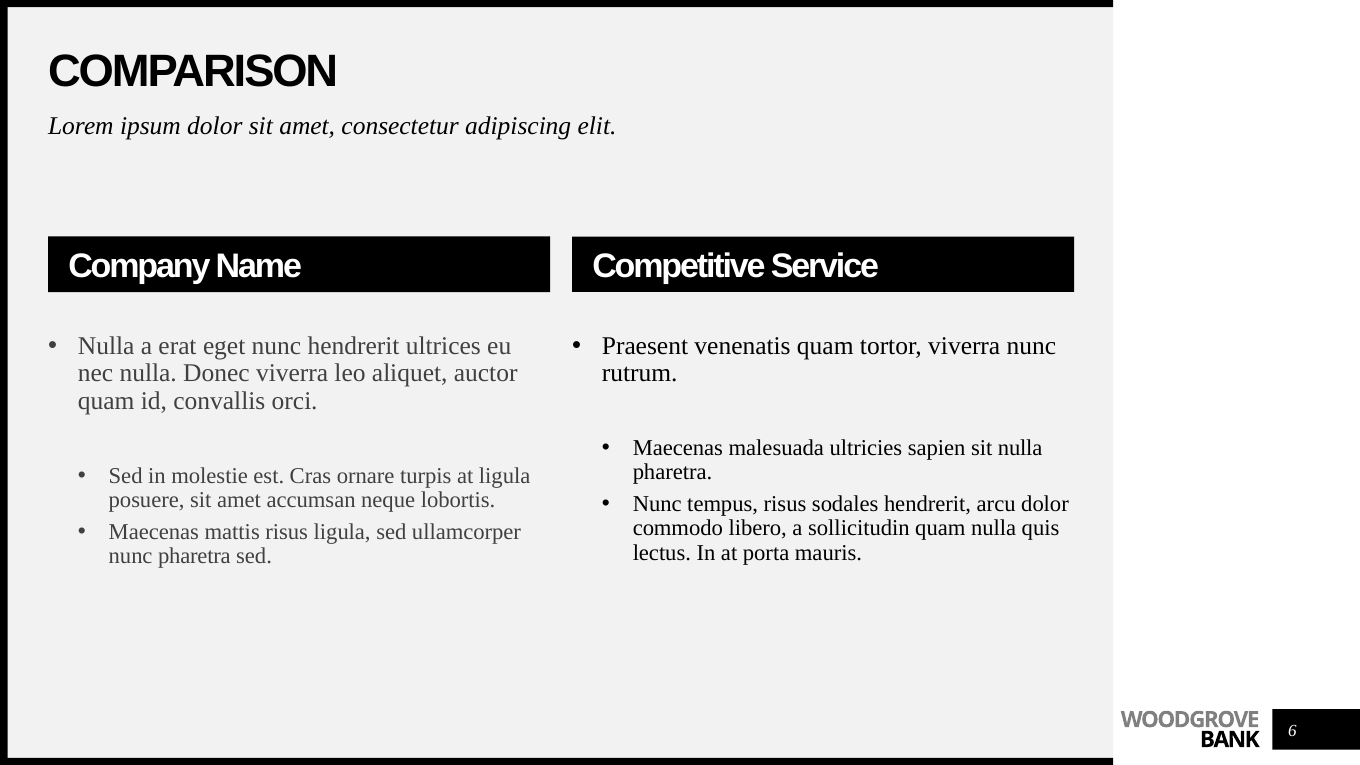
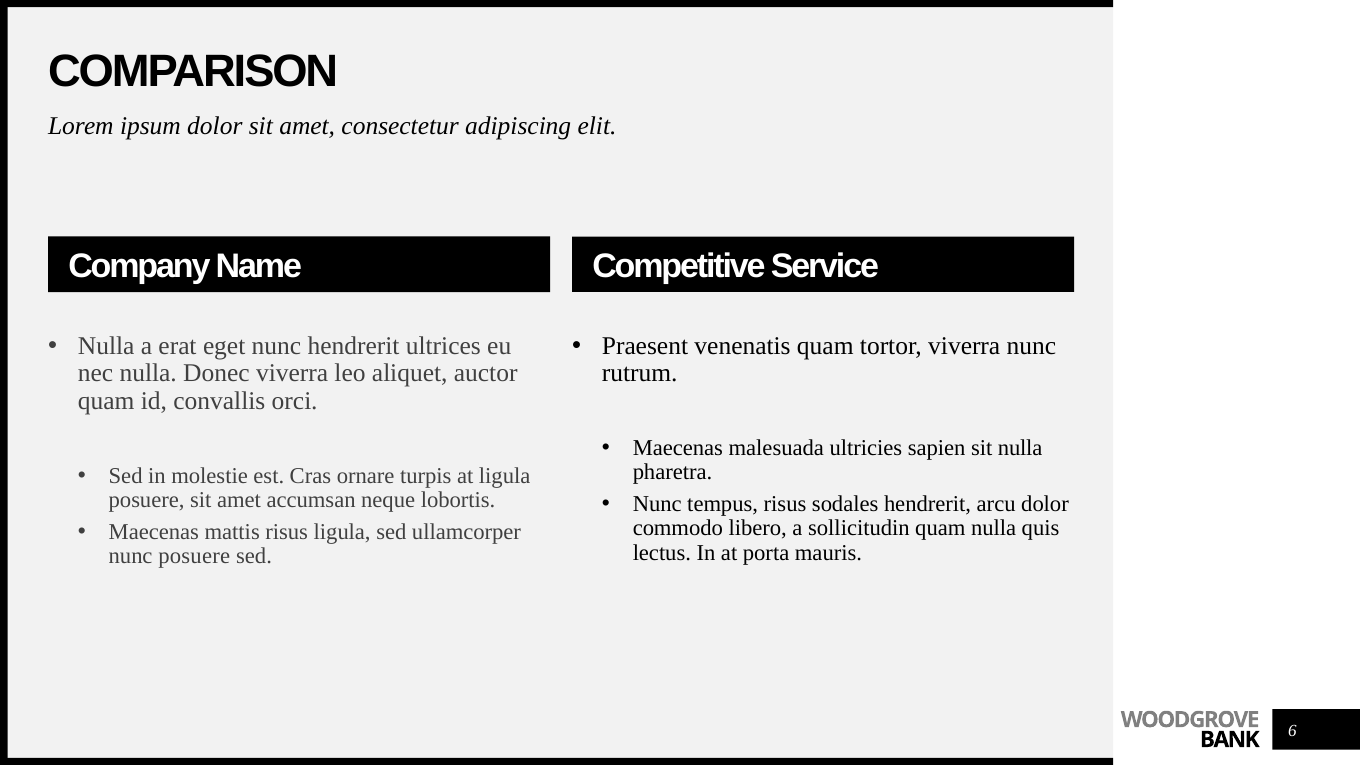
nunc pharetra: pharetra -> posuere
